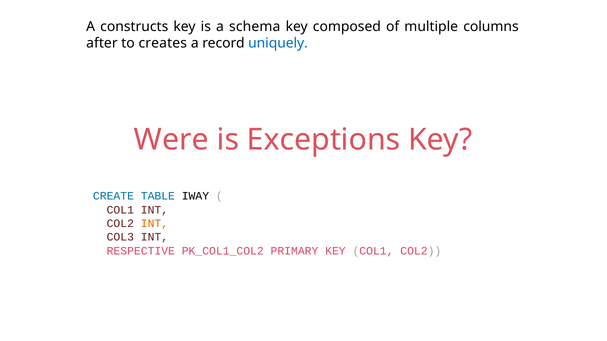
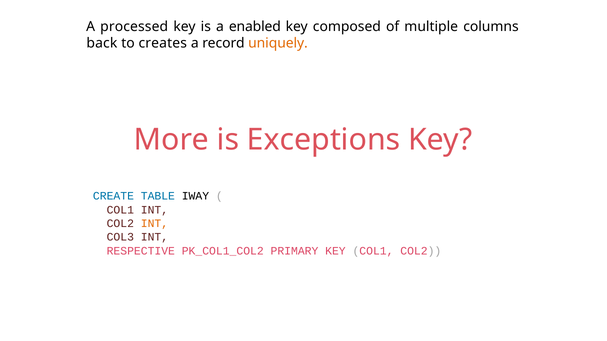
constructs: constructs -> processed
schema: schema -> enabled
after: after -> back
uniquely colour: blue -> orange
Were: Were -> More
